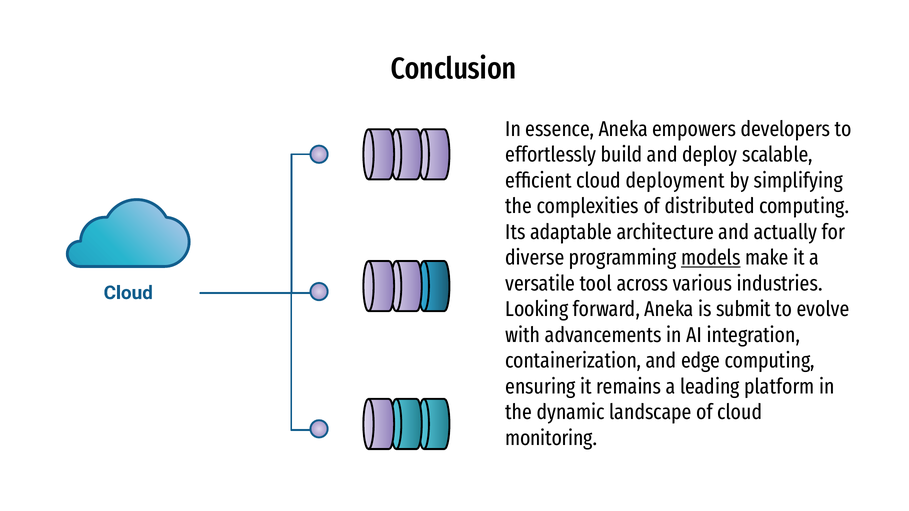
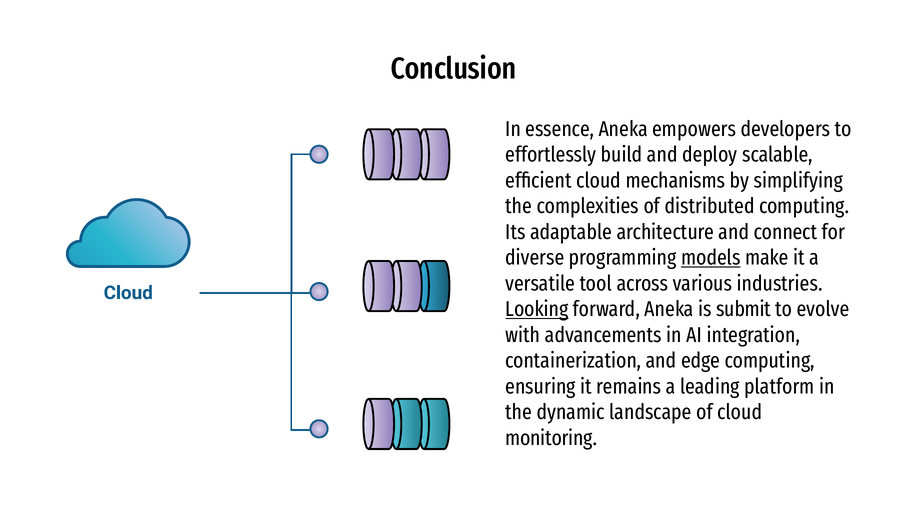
deployment: deployment -> mechanisms
actually: actually -> connect
Looking underline: none -> present
